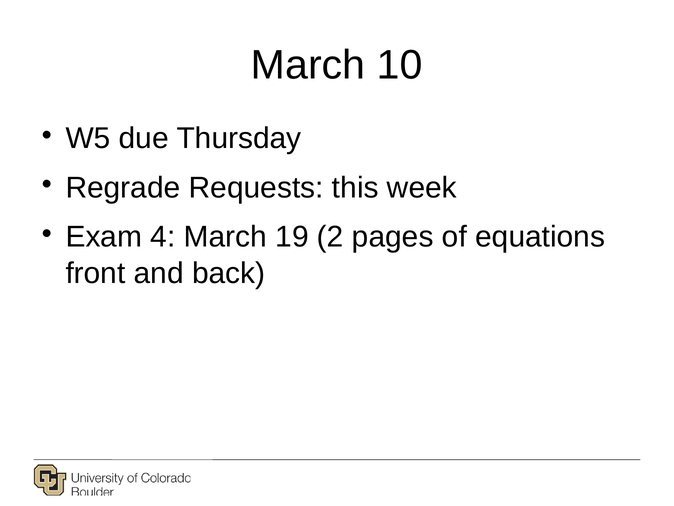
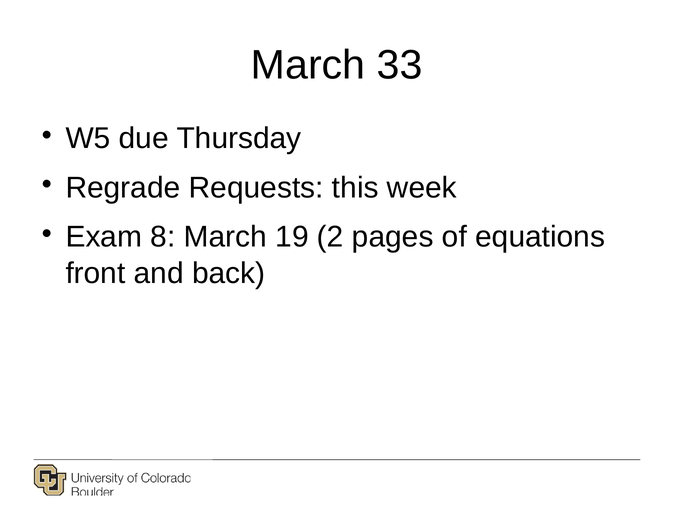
10: 10 -> 33
4: 4 -> 8
